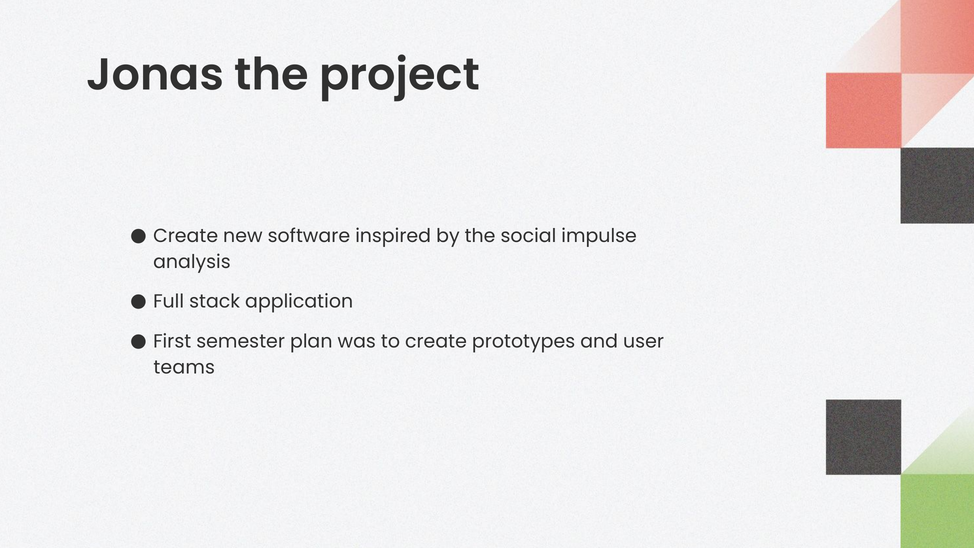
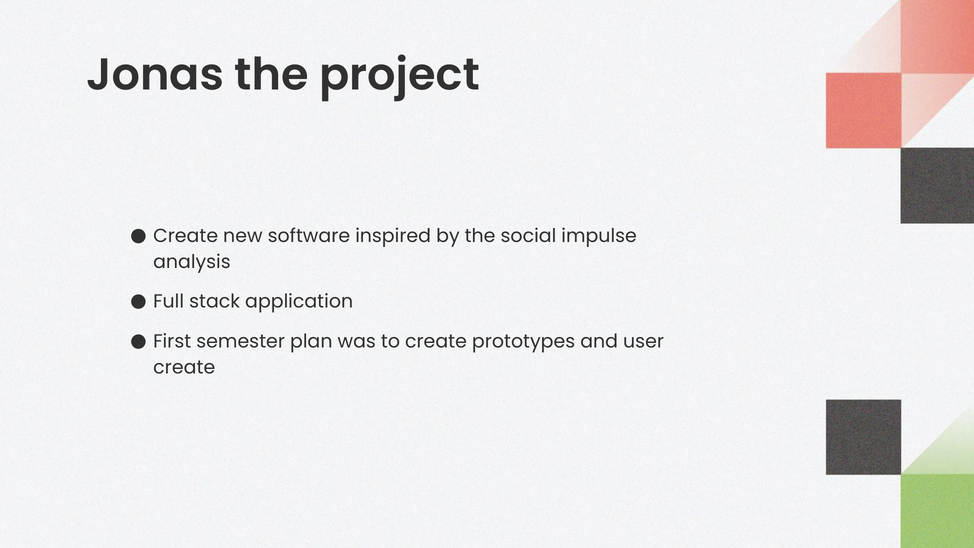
teams at (184, 367): teams -> create
